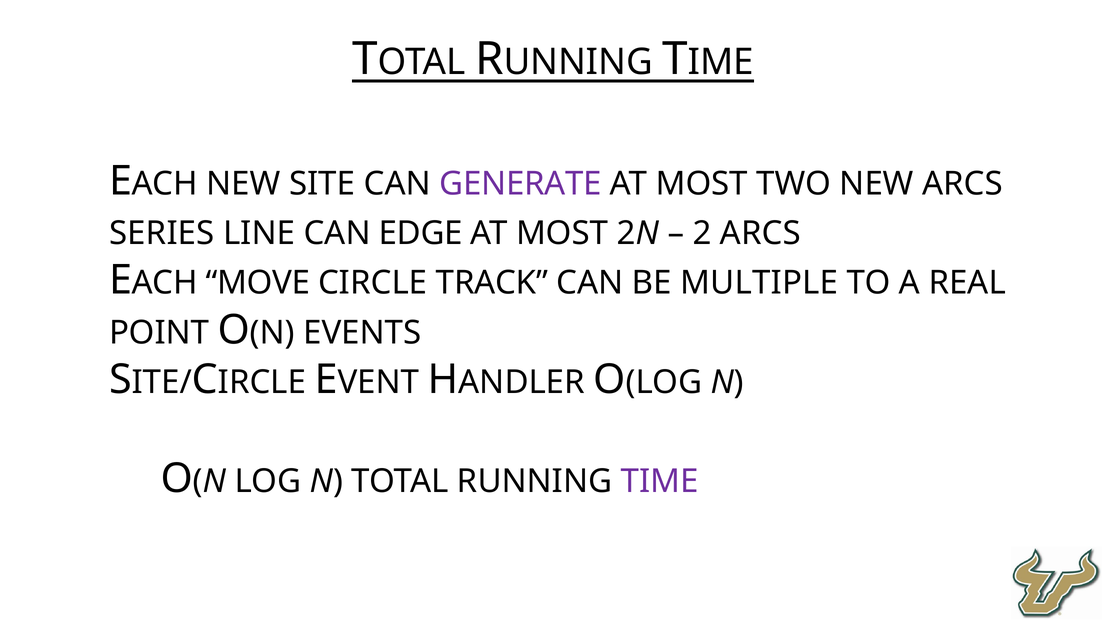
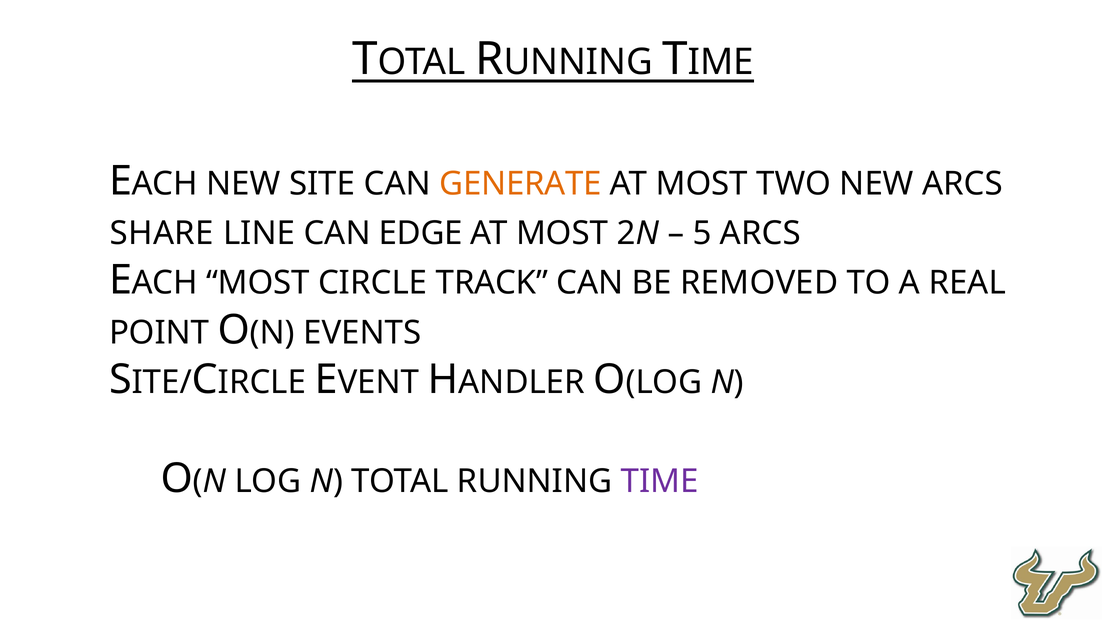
GENERATE colour: purple -> orange
SERIES: SERIES -> SHARE
2: 2 -> 5
MOVE at (258, 283): MOVE -> MOST
MULTIPLE: MULTIPLE -> REMOVED
